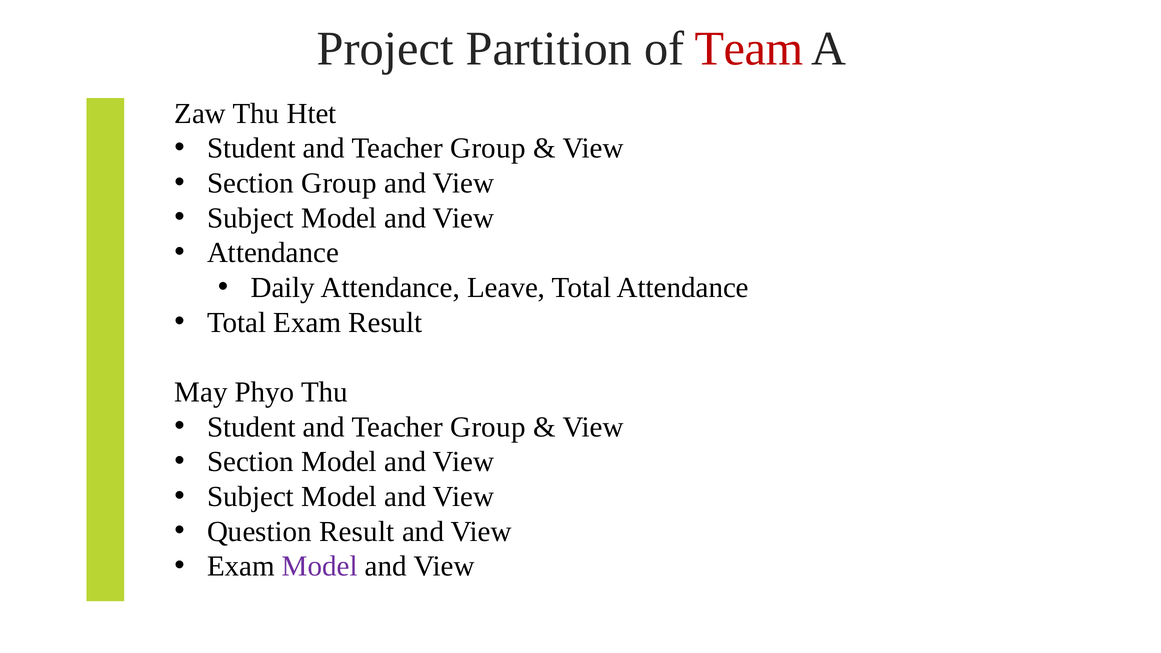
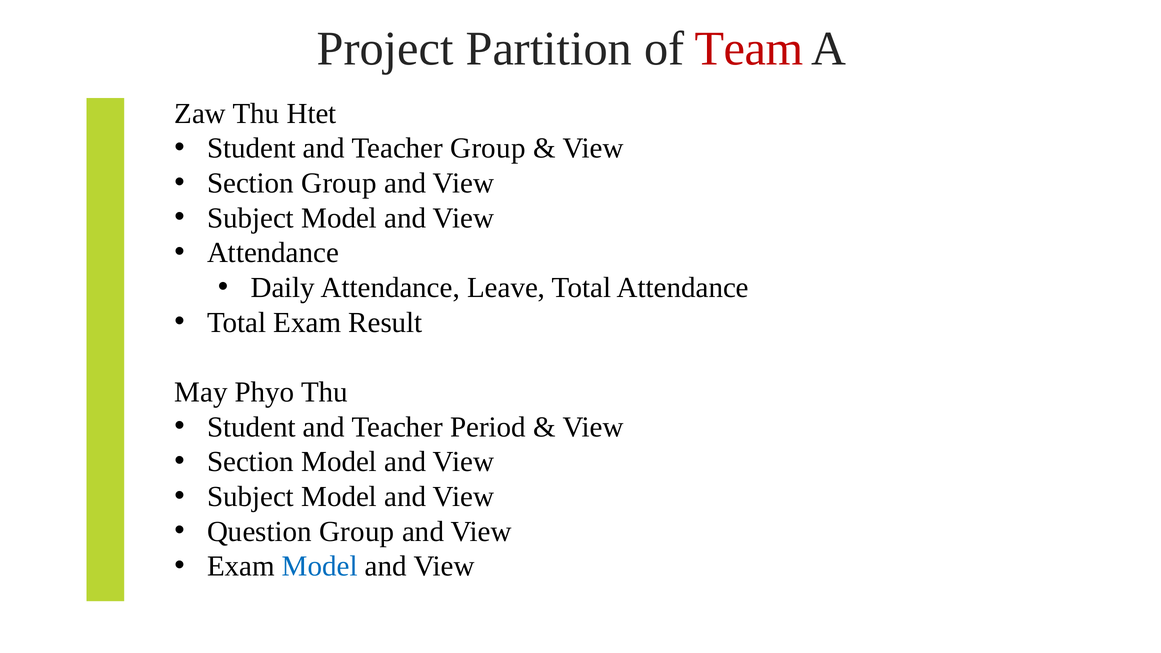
Group at (488, 427): Group -> Period
Question Result: Result -> Group
Model at (320, 566) colour: purple -> blue
